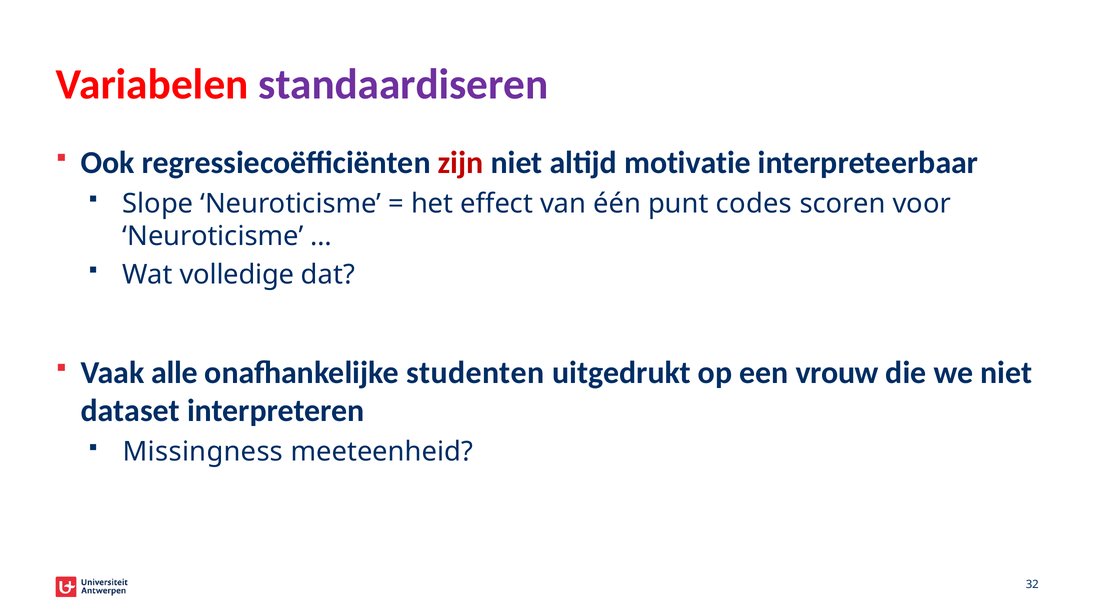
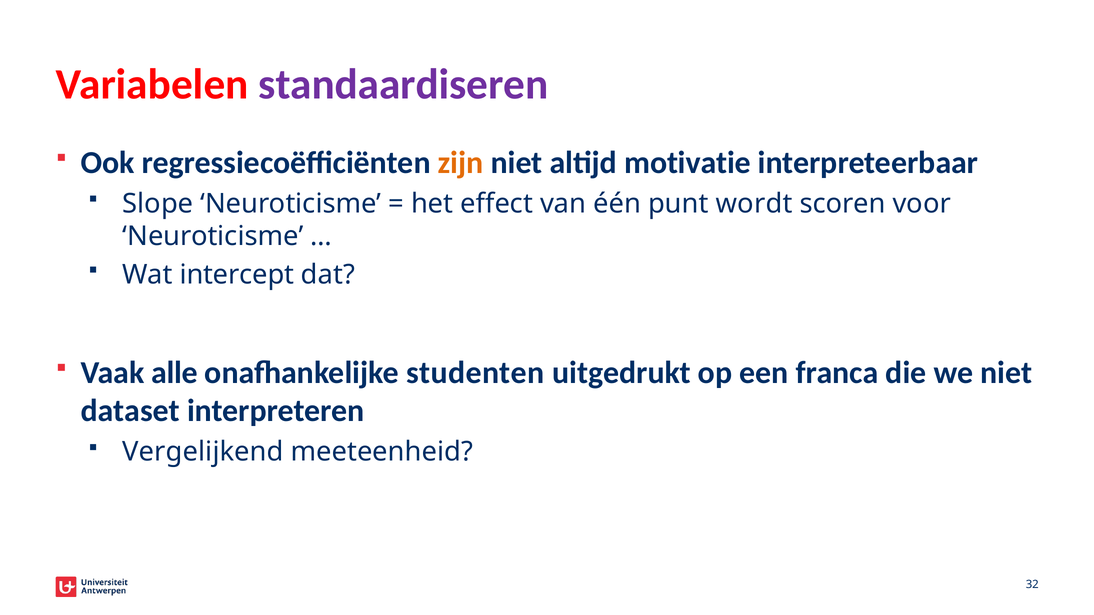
zijn colour: red -> orange
codes: codes -> wordt
volledige: volledige -> intercept
vrouw: vrouw -> franca
Missingness: Missingness -> Vergelijkend
